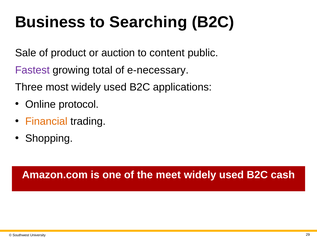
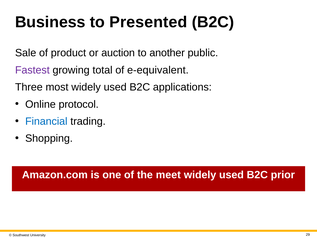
Searching: Searching -> Presented
content: content -> another
e-necessary: e-necessary -> e-equivalent
Financial colour: orange -> blue
cash: cash -> prior
